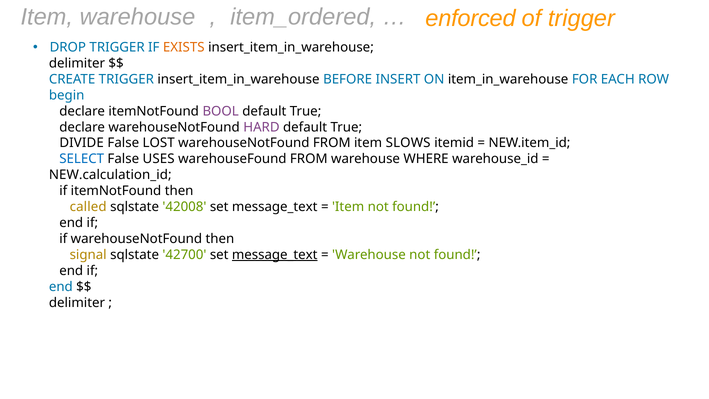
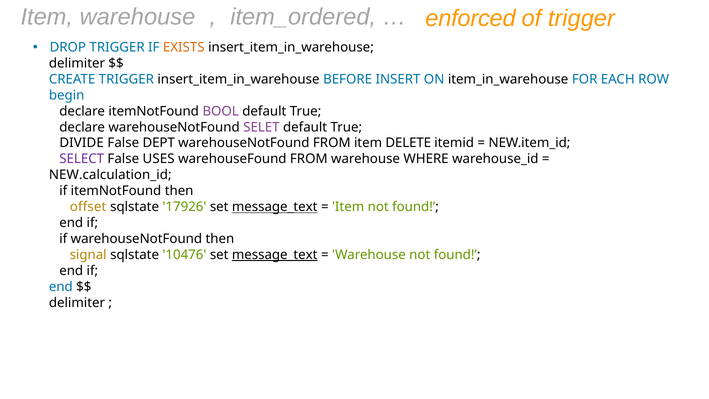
HARD: HARD -> SELET
LOST: LOST -> DEPT
SLOWS: SLOWS -> DELETE
SELECT colour: blue -> purple
called: called -> offset
42008: 42008 -> 17926
message_text at (275, 207) underline: none -> present
42700: 42700 -> 10476
